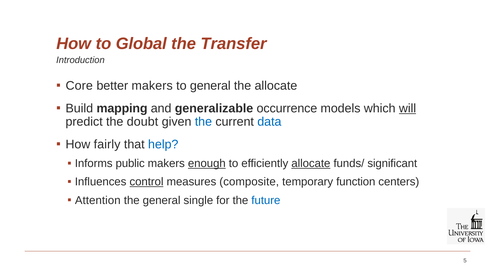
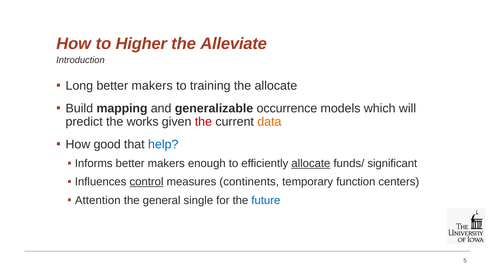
Global: Global -> Higher
Transfer: Transfer -> Alleviate
Core: Core -> Long
to general: general -> training
will underline: present -> none
doubt: doubt -> works
the at (203, 121) colour: blue -> red
data colour: blue -> orange
fairly: fairly -> good
Informs public: public -> better
enough underline: present -> none
composite: composite -> continents
